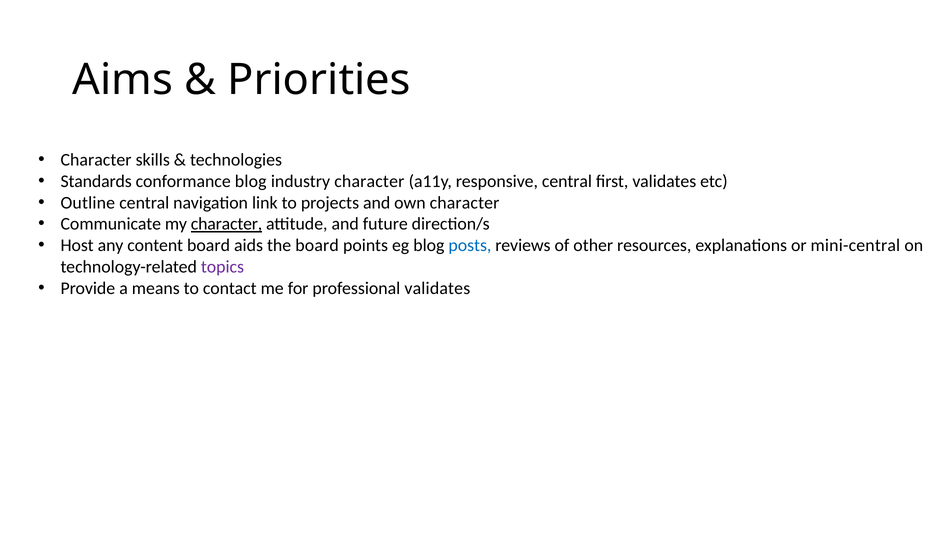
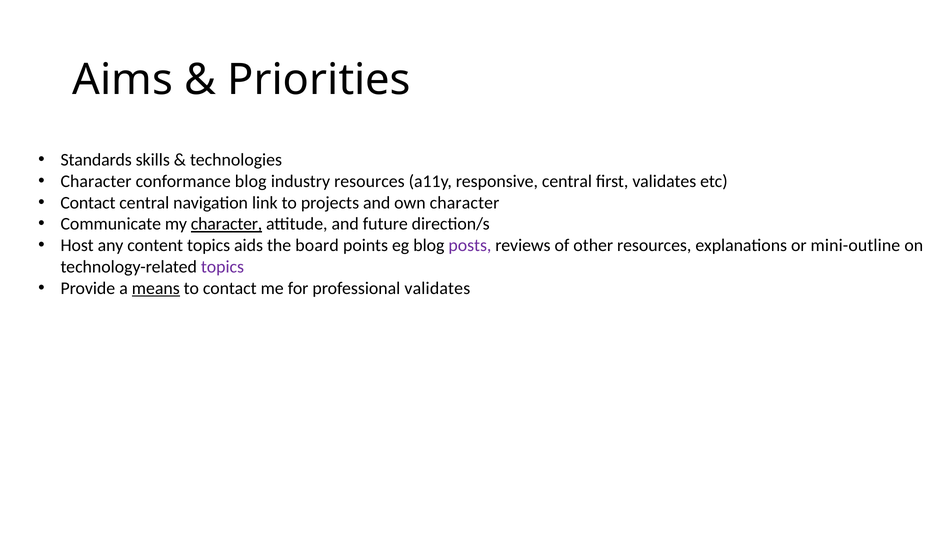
Character at (96, 160): Character -> Standards
Standards at (96, 181): Standards -> Character
industry character: character -> resources
Outline at (88, 203): Outline -> Contact
content board: board -> topics
posts colour: blue -> purple
mini-central: mini-central -> mini-outline
means underline: none -> present
